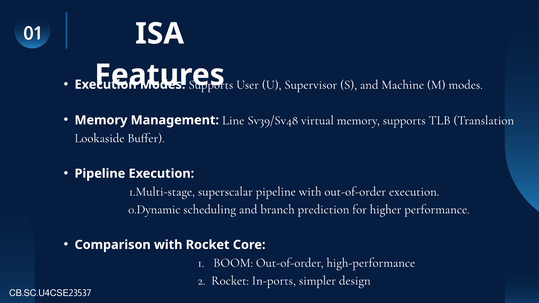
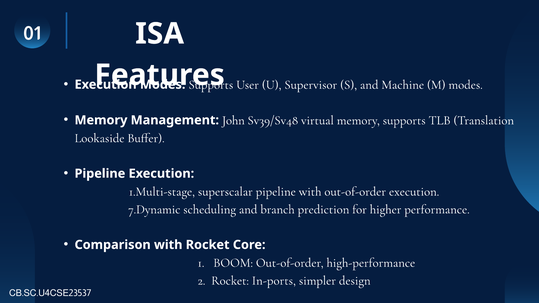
Line: Line -> John
0.Dynamic: 0.Dynamic -> 7.Dynamic
